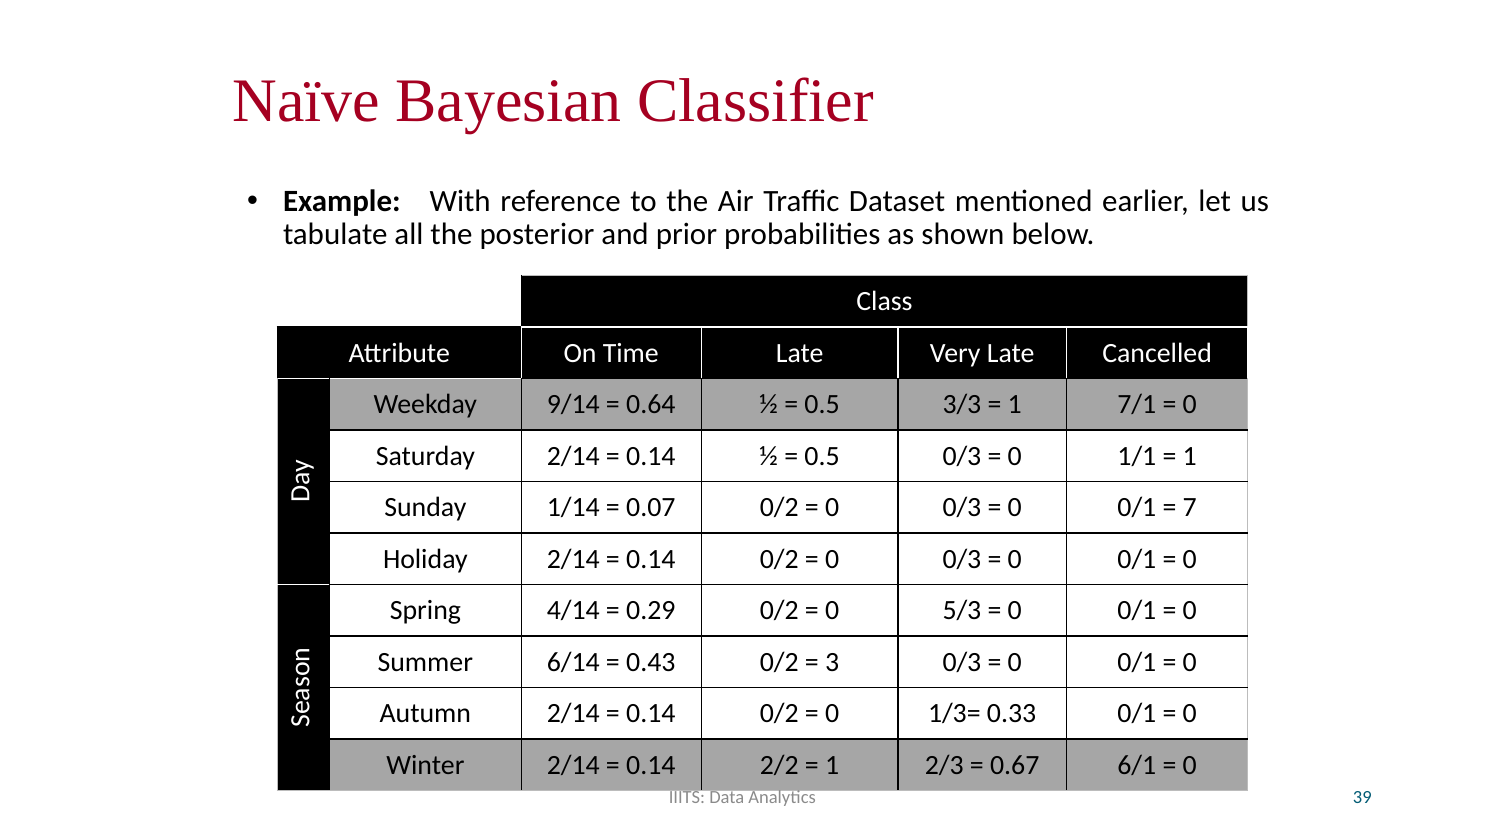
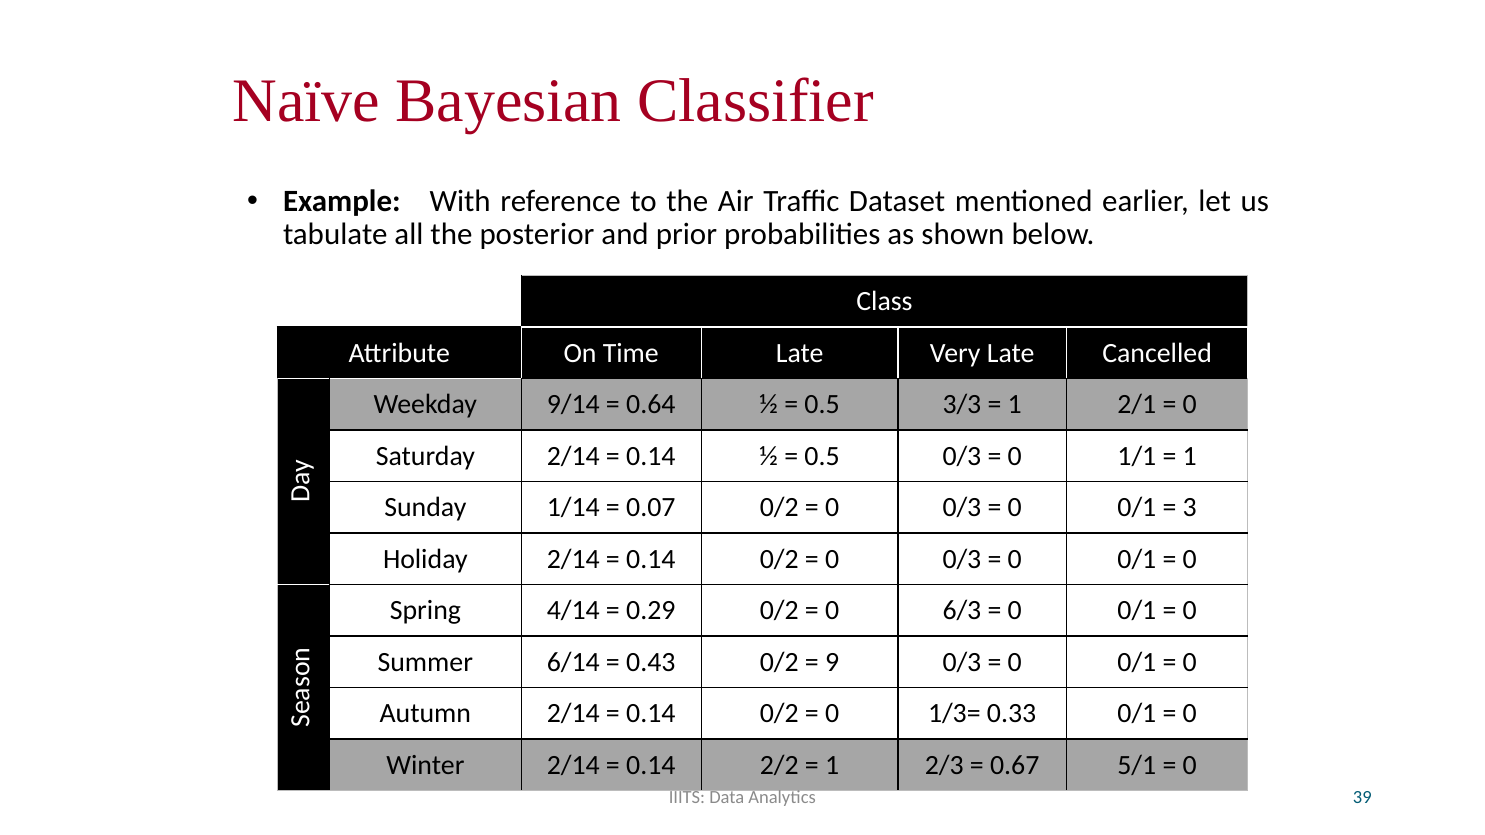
7/1: 7/1 -> 2/1
7: 7 -> 3
5/3: 5/3 -> 6/3
3: 3 -> 9
6/1: 6/1 -> 5/1
